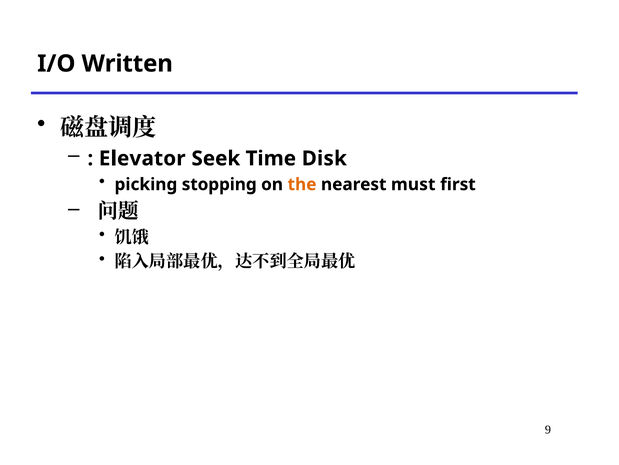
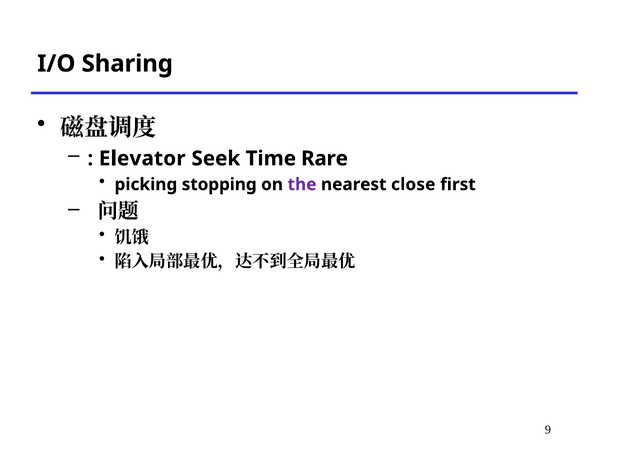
Written: Written -> Sharing
Disk: Disk -> Rare
the colour: orange -> purple
must: must -> close
